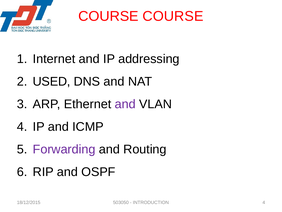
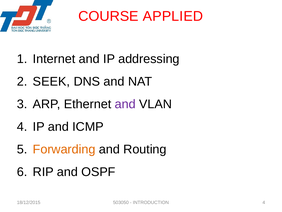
COURSE COURSE: COURSE -> APPLIED
USED: USED -> SEEK
Forwarding colour: purple -> orange
